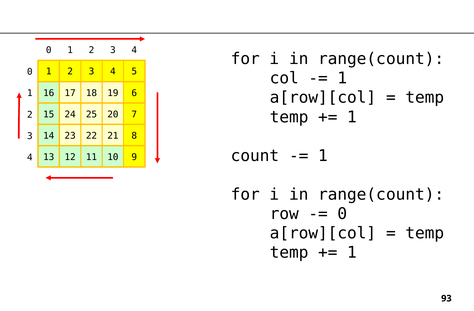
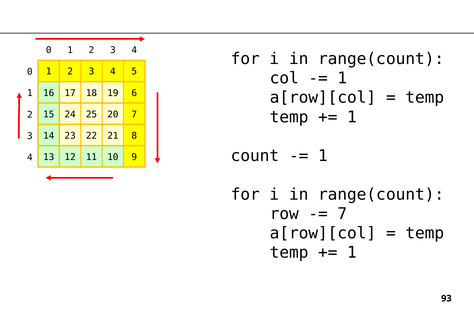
0 at (342, 214): 0 -> 7
